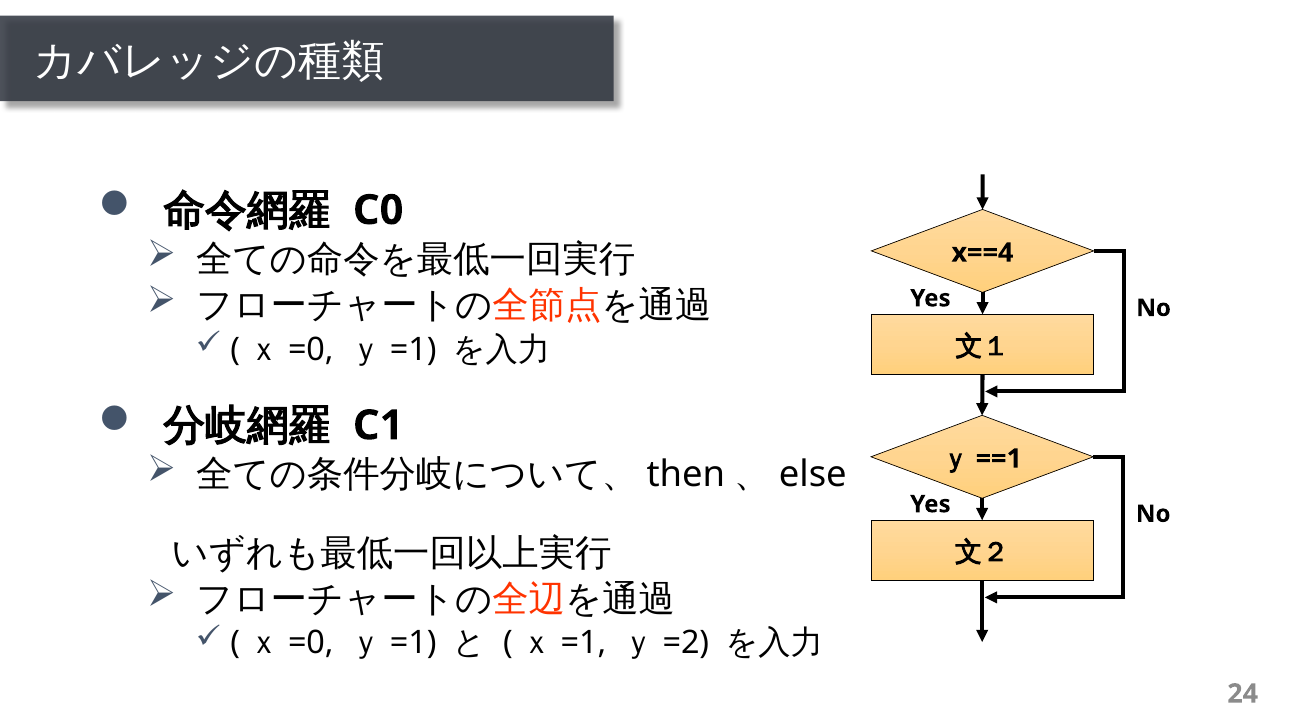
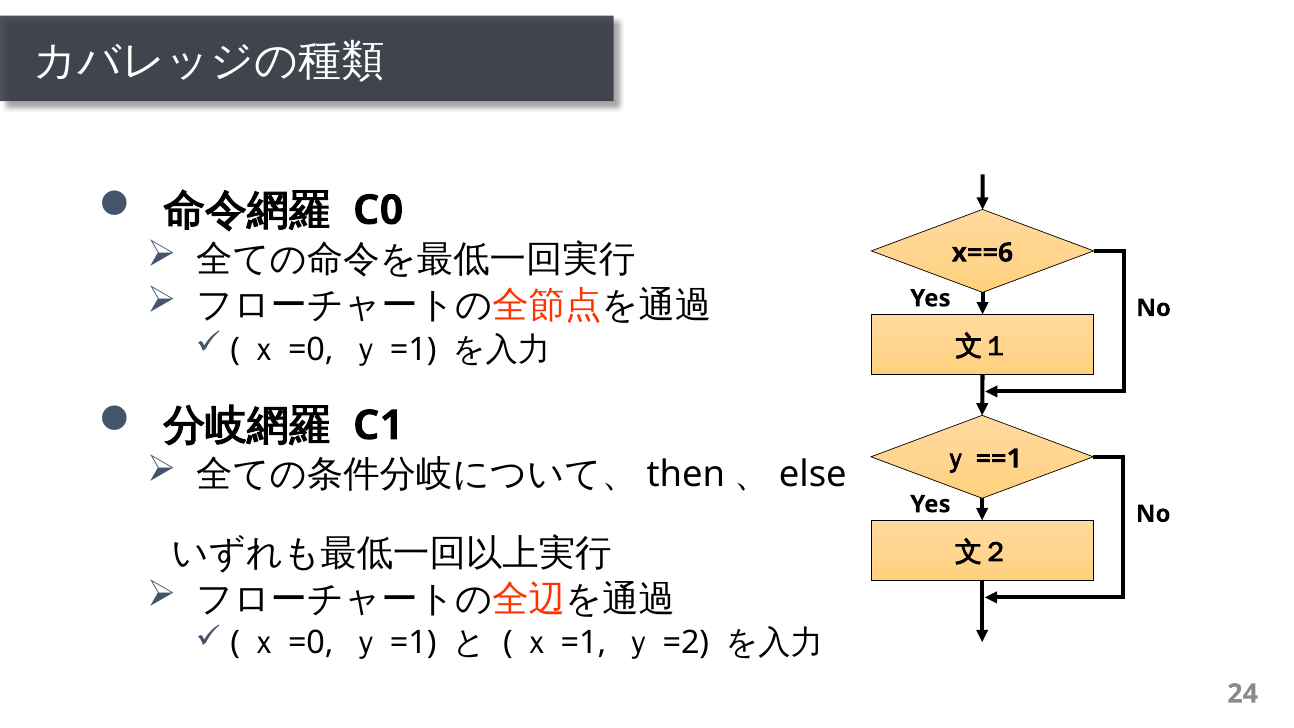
x==4: x==4 -> x==6
